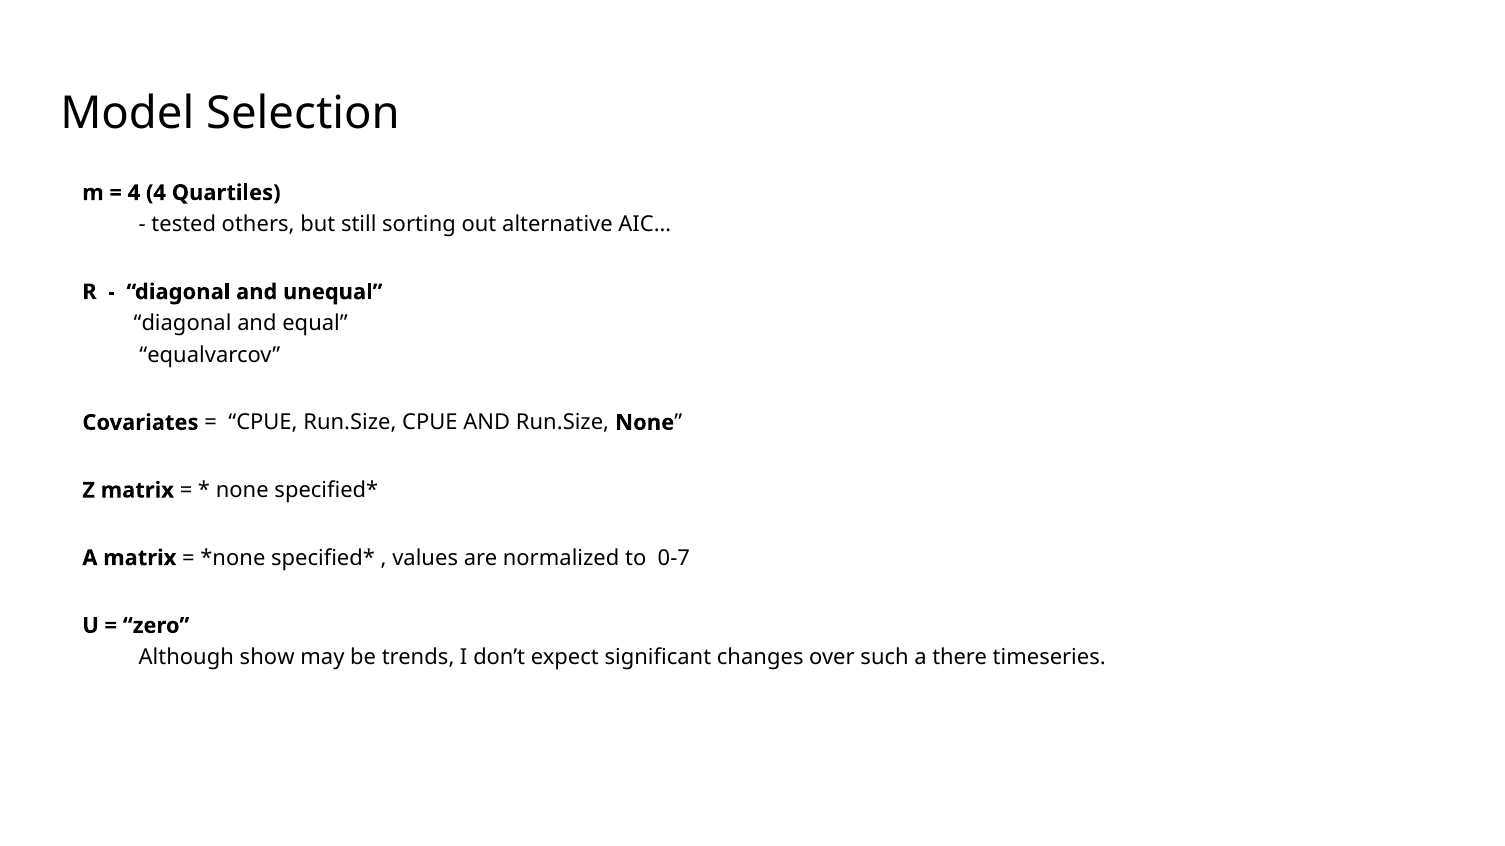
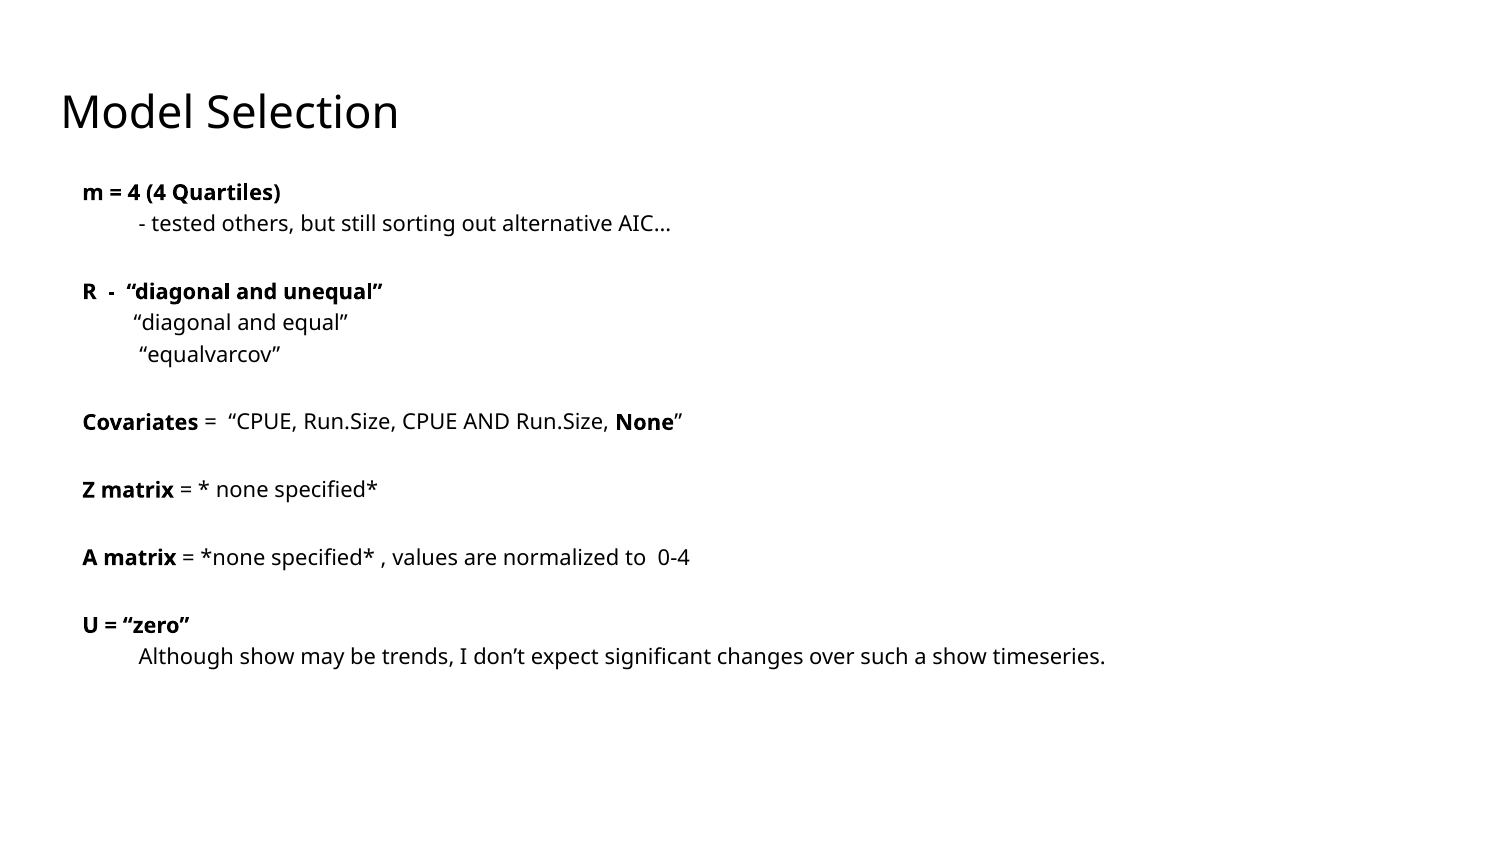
0-7: 0-7 -> 0-4
a there: there -> show
